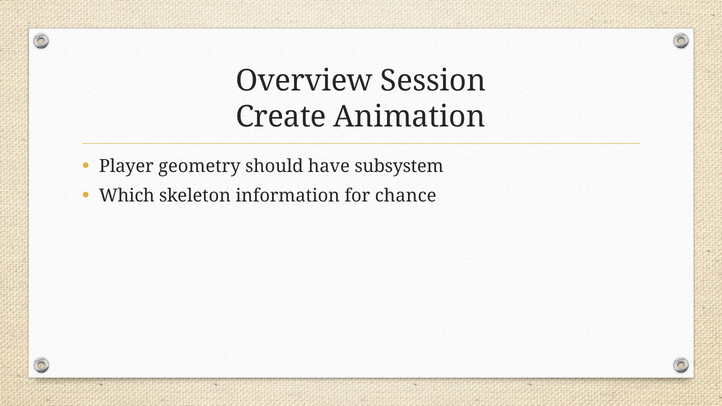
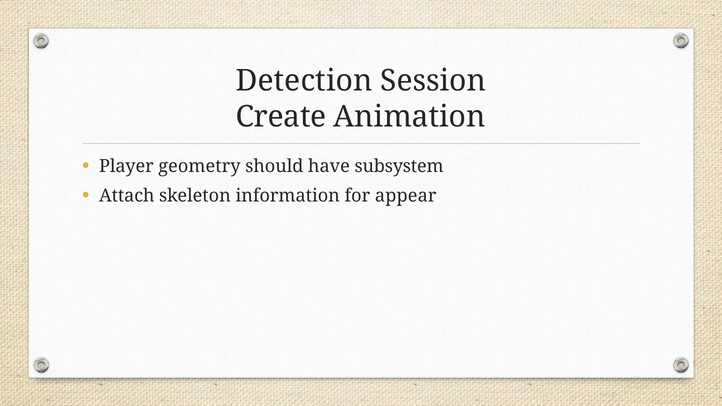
Overview: Overview -> Detection
Which: Which -> Attach
chance: chance -> appear
